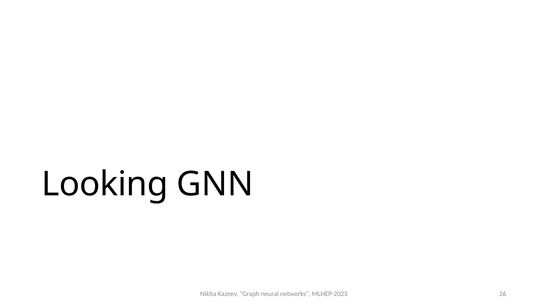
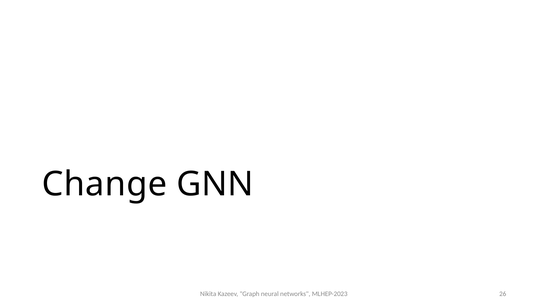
Looking: Looking -> Change
